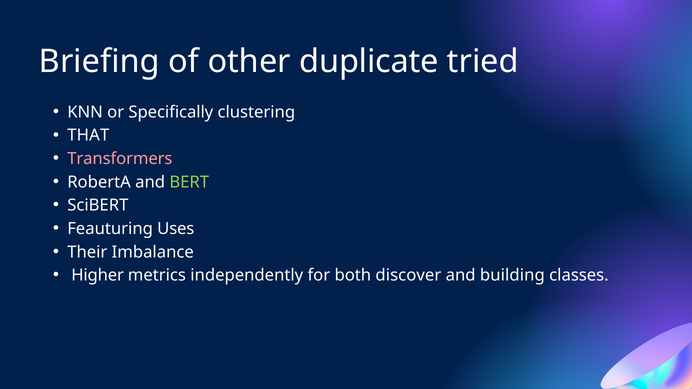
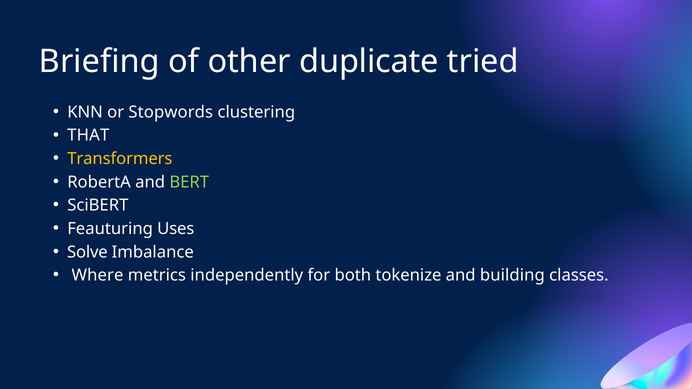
Specifically: Specifically -> Stopwords
Transformers colour: pink -> yellow
Their: Their -> Solve
Higher: Higher -> Where
discover: discover -> tokenize
